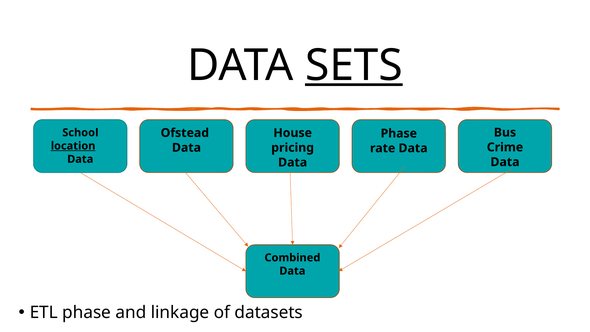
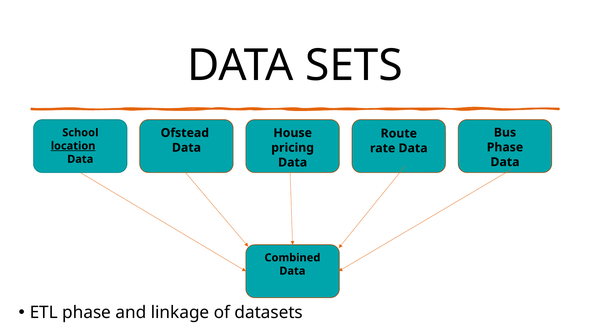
SETS underline: present -> none
Phase at (399, 133): Phase -> Route
Crime at (505, 147): Crime -> Phase
